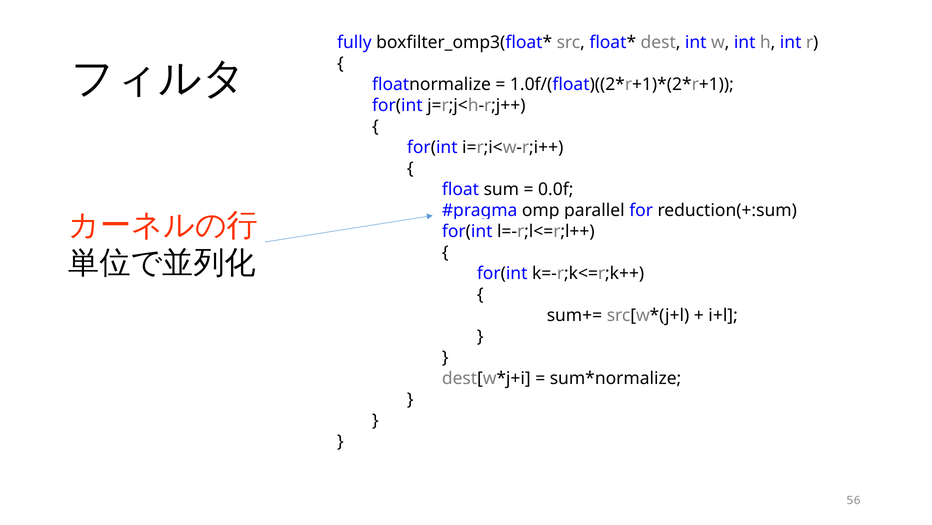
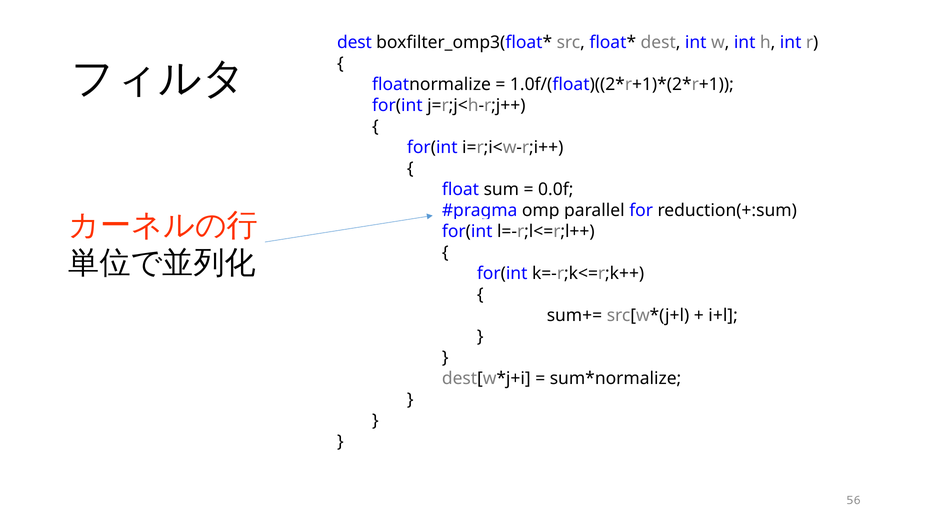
fully at (354, 43): fully -> dest
